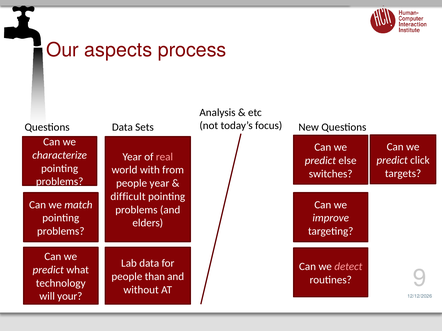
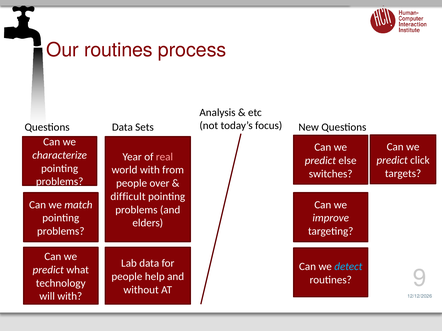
Our aspects: aspects -> routines
people year: year -> over
detect colour: pink -> light blue
than: than -> help
will your: your -> with
